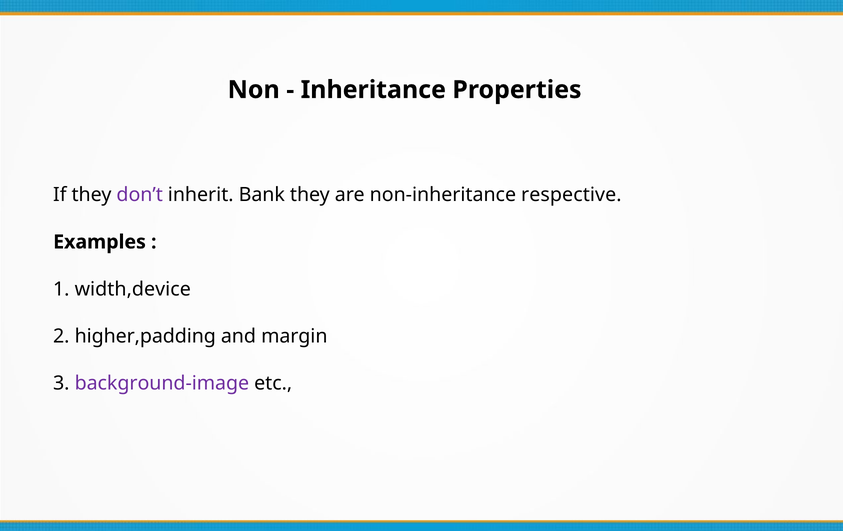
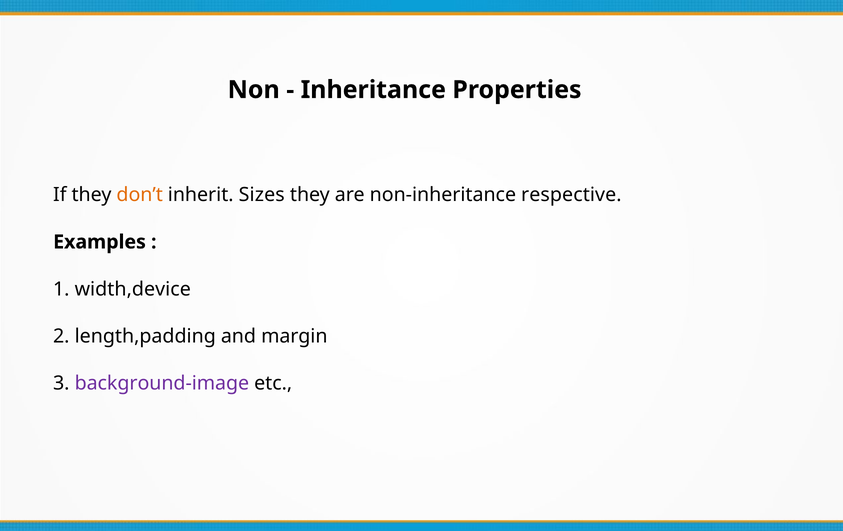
don’t colour: purple -> orange
Bank: Bank -> Sizes
higher,padding: higher,padding -> length,padding
